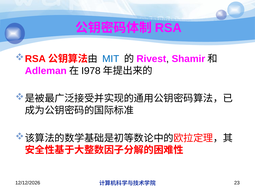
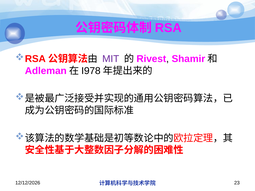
MIT colour: blue -> purple
